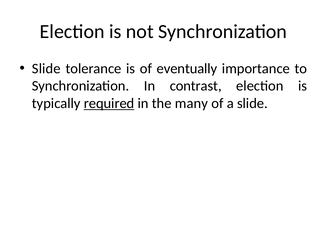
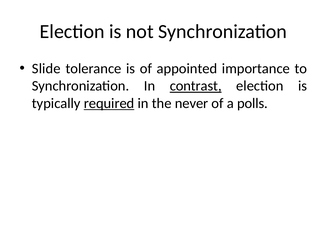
eventually: eventually -> appointed
contrast underline: none -> present
many: many -> never
a slide: slide -> polls
